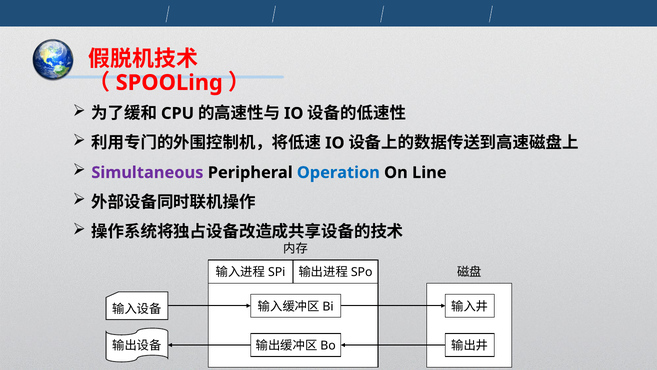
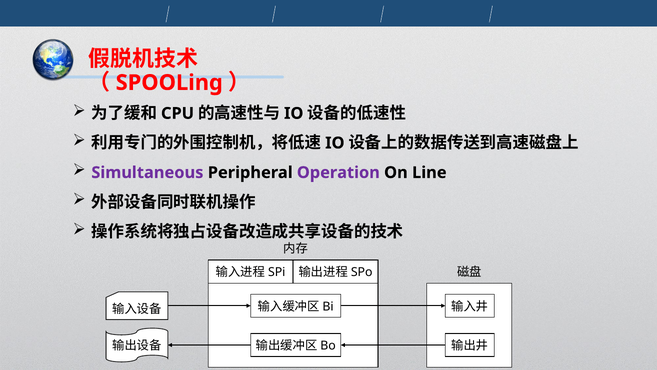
Operation colour: blue -> purple
